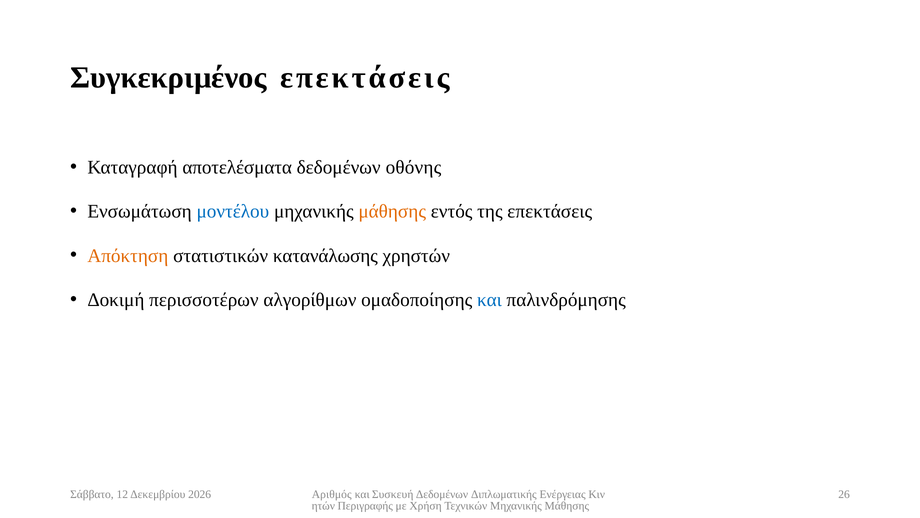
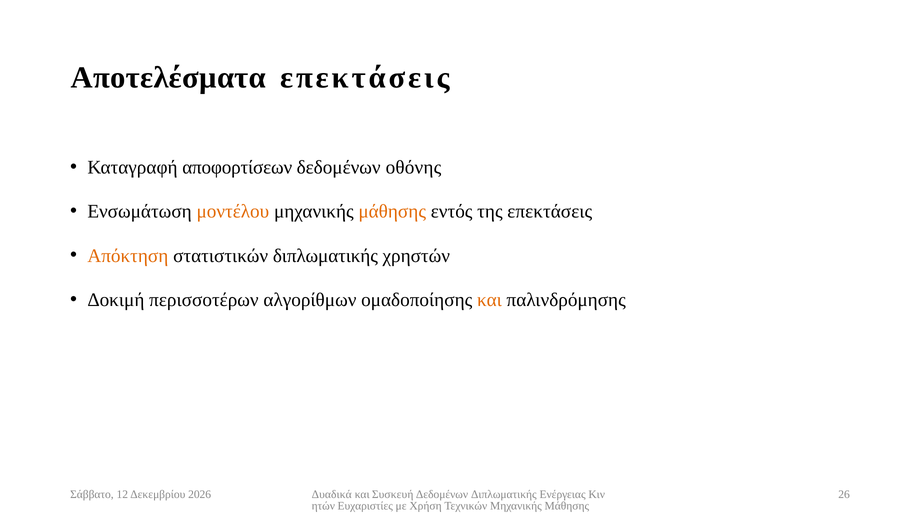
Συγκεκριμένος: Συγκεκριμένος -> Αποτελέσματα
αποτελέσματα: αποτελέσματα -> αποφορτίσεων
μοντέλου colour: blue -> orange
στατιστικών κατανάλωσης: κατανάλωσης -> διπλωματικής
και at (489, 300) colour: blue -> orange
Αριθμός: Αριθμός -> Δυαδικά
Περιγραφής: Περιγραφής -> Ευχαριστίες
